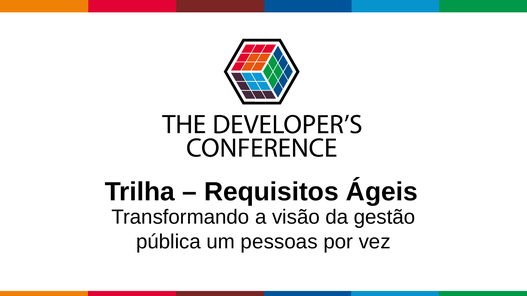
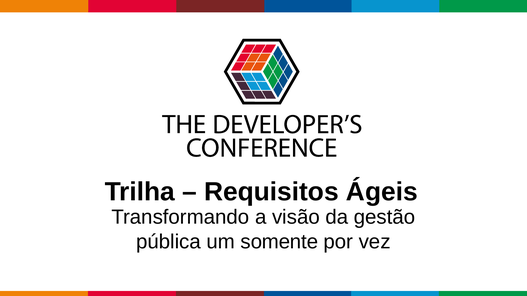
pessoas: pessoas -> somente
